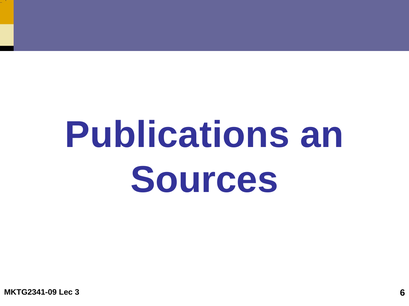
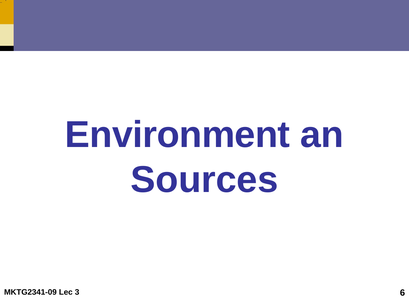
Publications: Publications -> Environment
